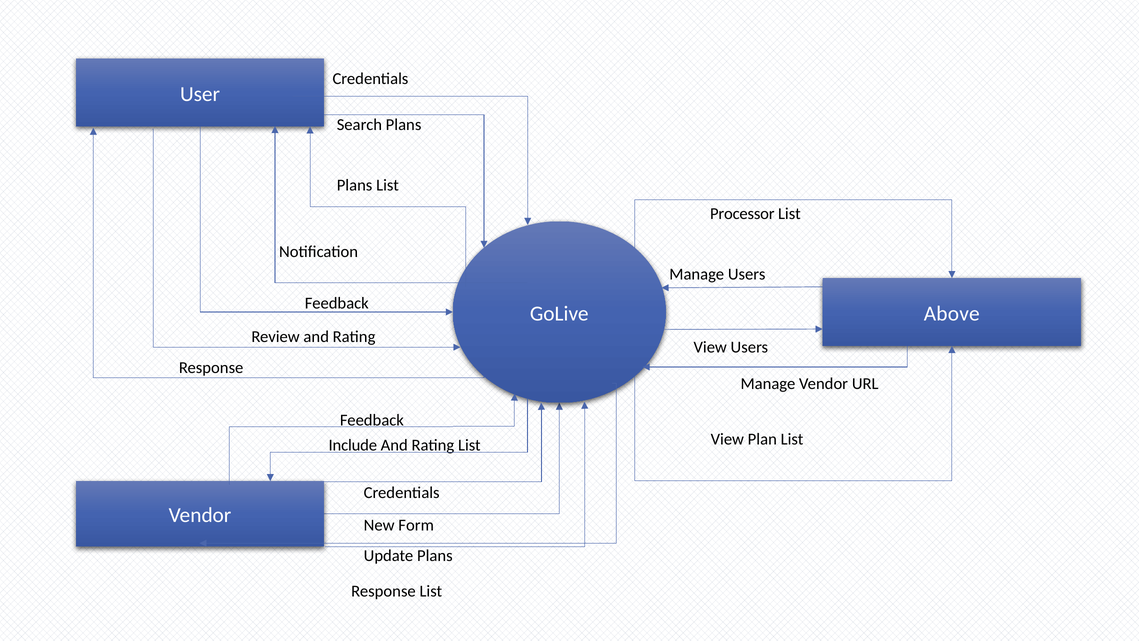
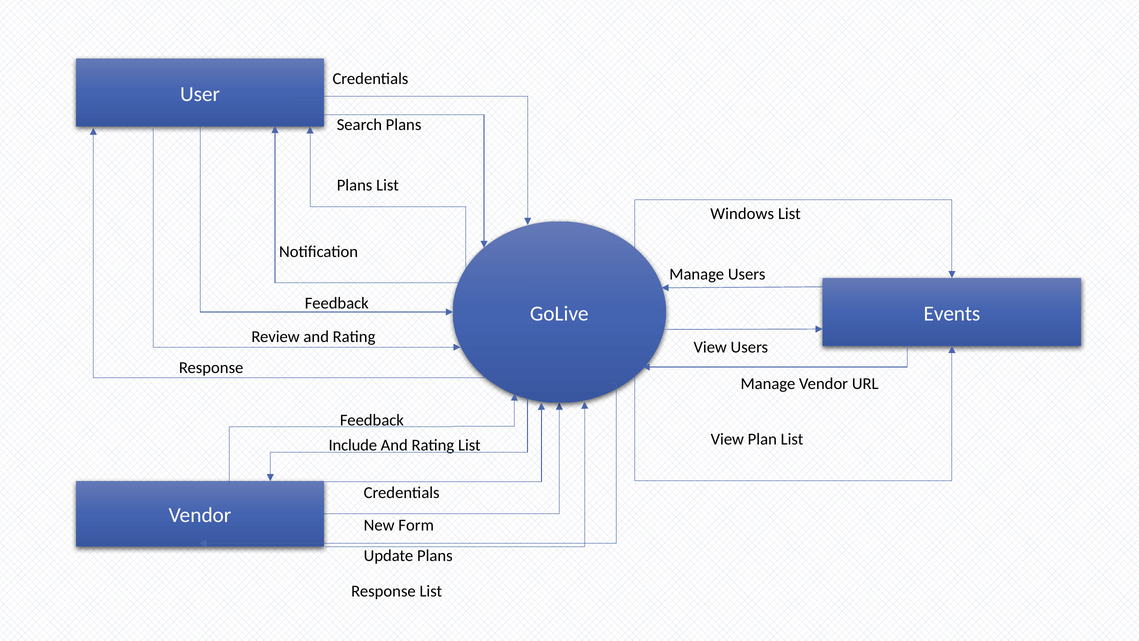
Processor: Processor -> Windows
Above: Above -> Events
